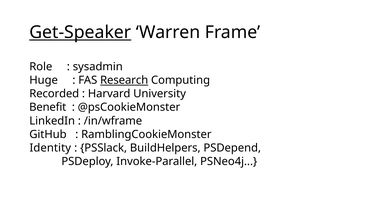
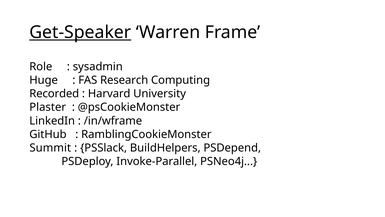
Research underline: present -> none
Benefit: Benefit -> Plaster
Identity: Identity -> Summit
